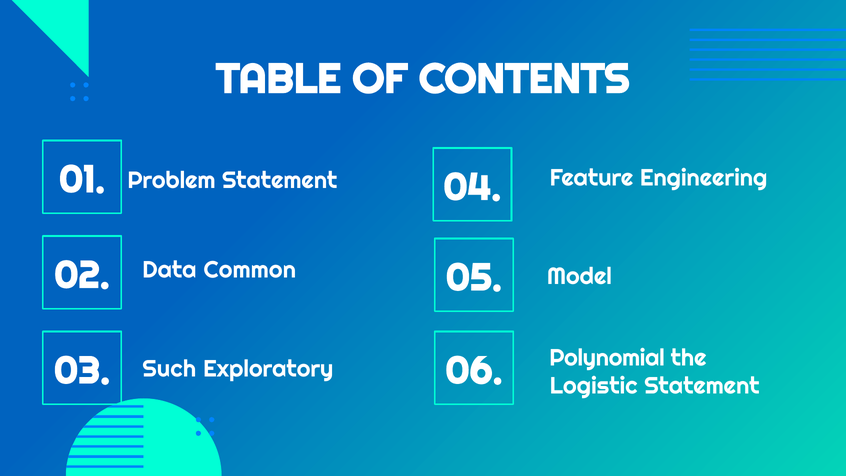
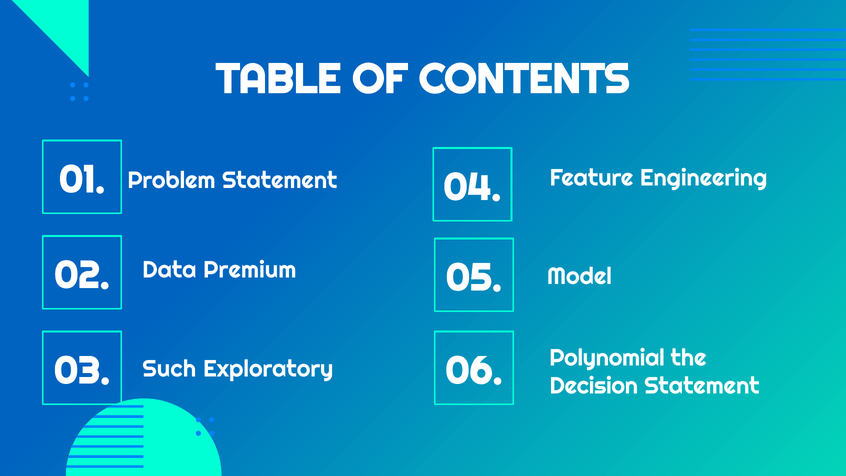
Common: Common -> Premium
Logistic: Logistic -> Decision
